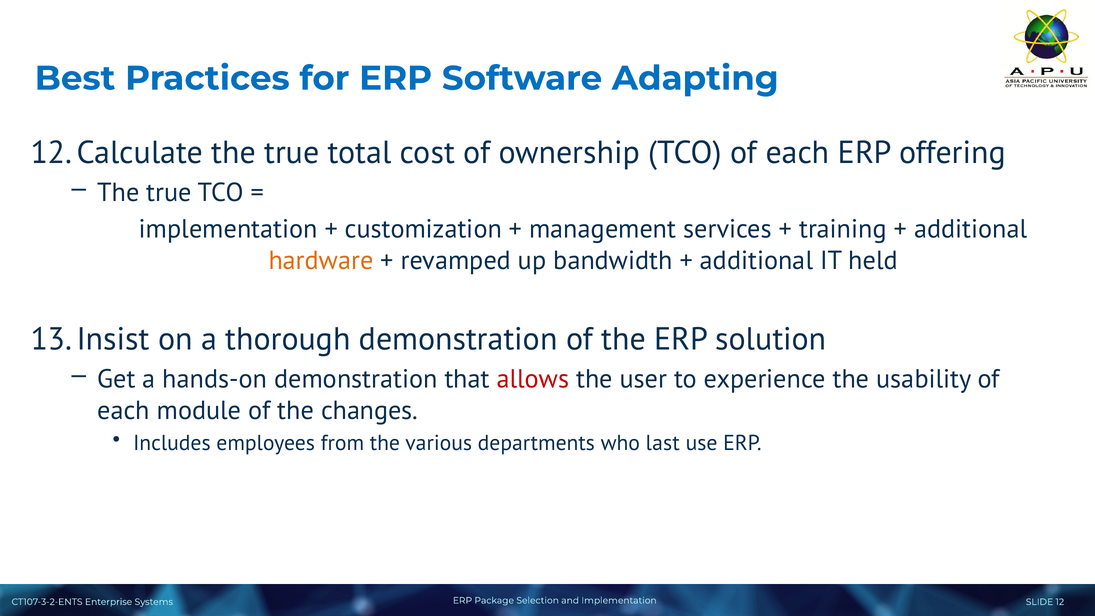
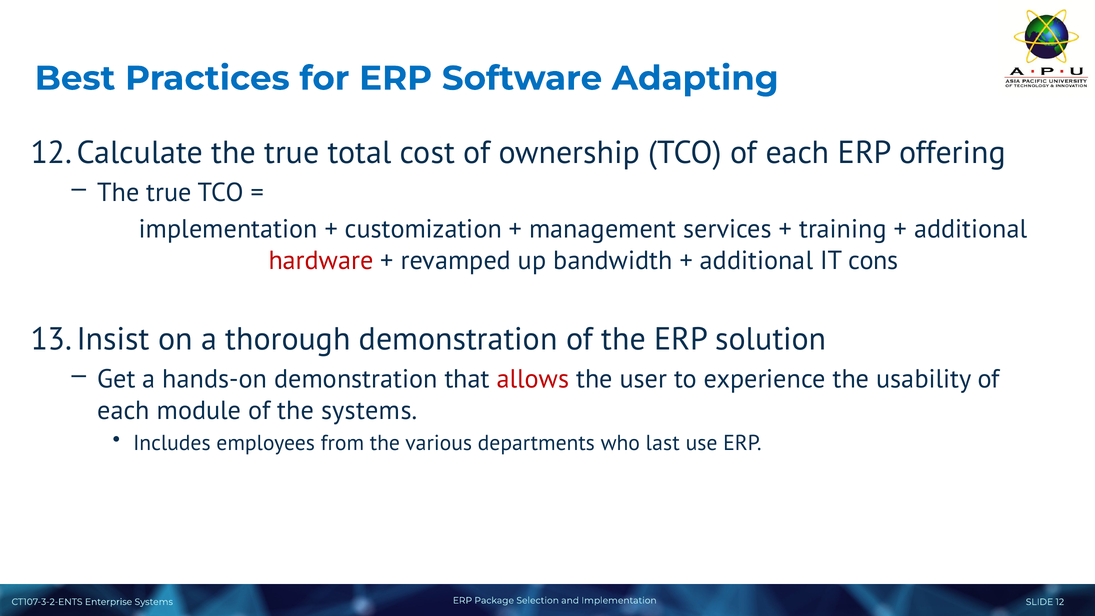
hardware colour: orange -> red
held: held -> cons
the changes: changes -> systems
